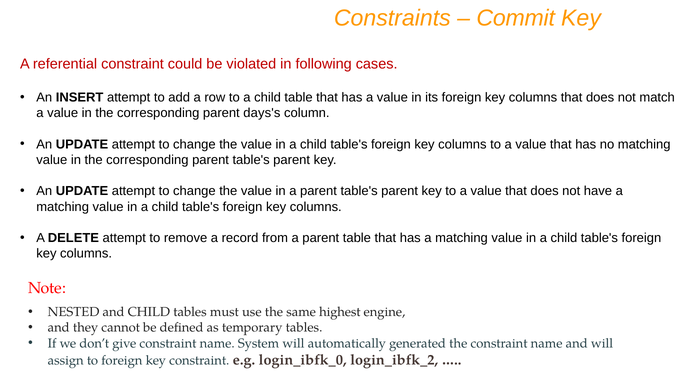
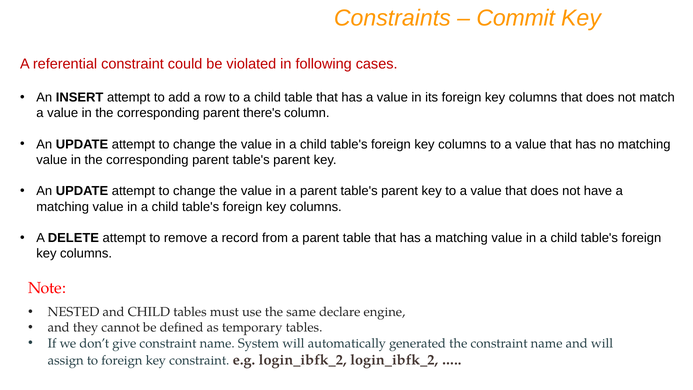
days's: days's -> there's
highest: highest -> declare
e.g login_ibfk_0: login_ibfk_0 -> login_ibfk_2
